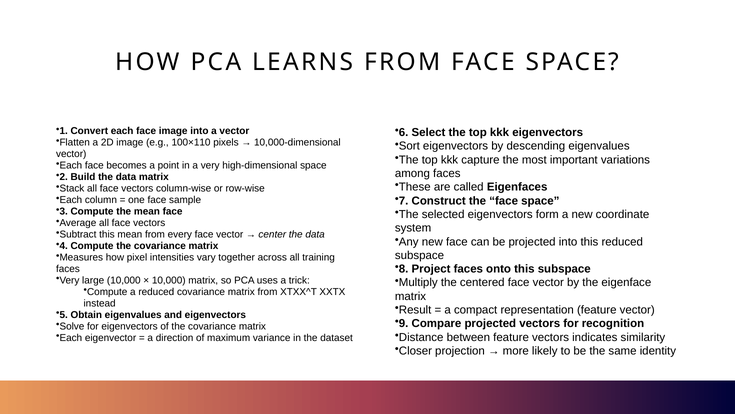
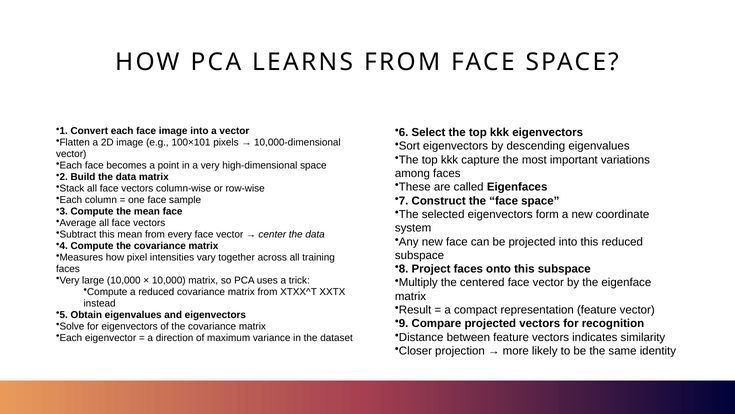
100×110: 100×110 -> 100×101
